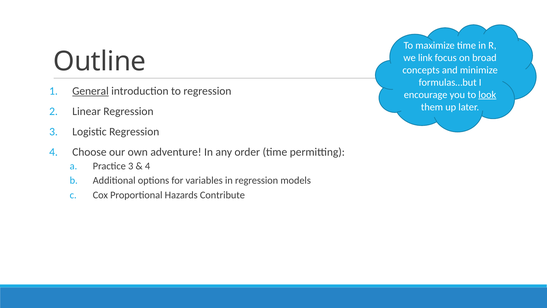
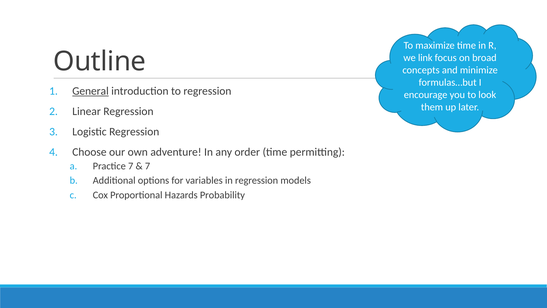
look underline: present -> none
Practice 3: 3 -> 7
4 at (148, 166): 4 -> 7
Contribute: Contribute -> Probability
